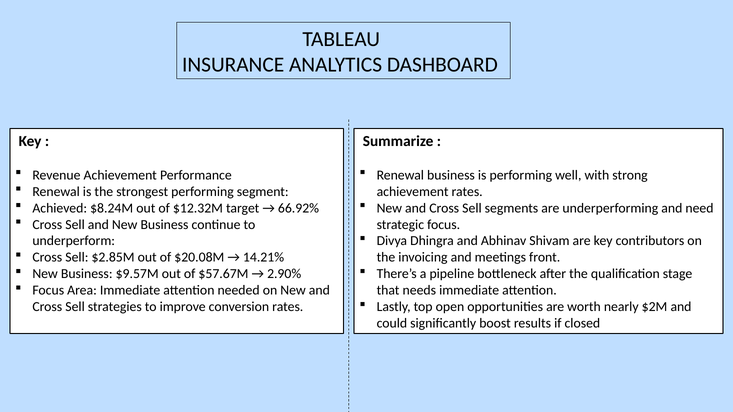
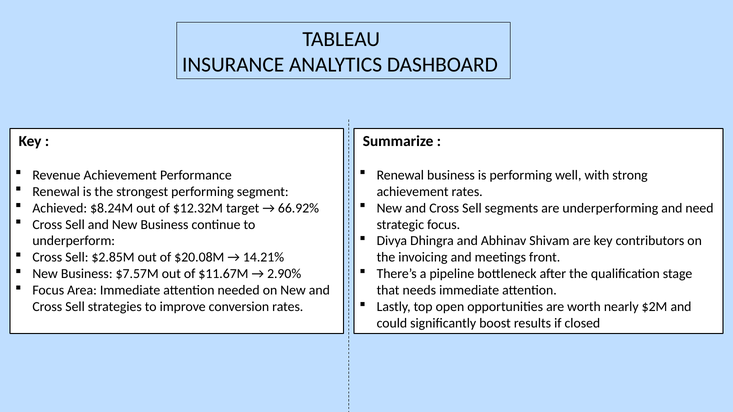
$9.57M: $9.57M -> $7.57M
$57.67M: $57.67M -> $11.67M
